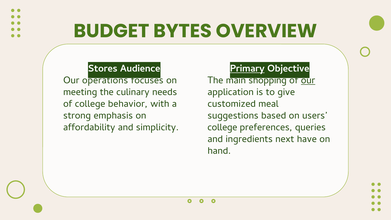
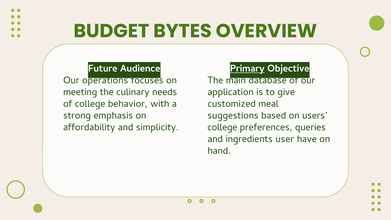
Stores: Stores -> Future
shopping: shopping -> database
our at (308, 80) underline: present -> none
next: next -> user
